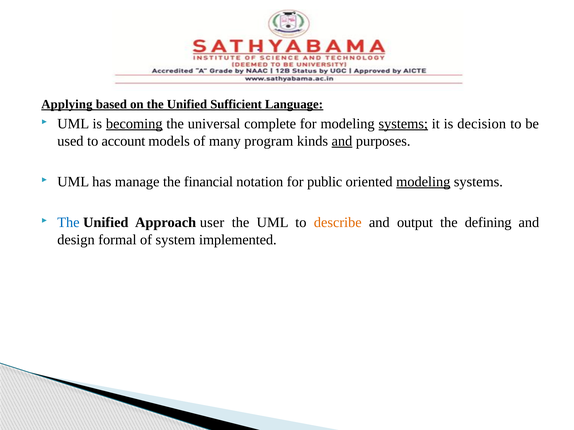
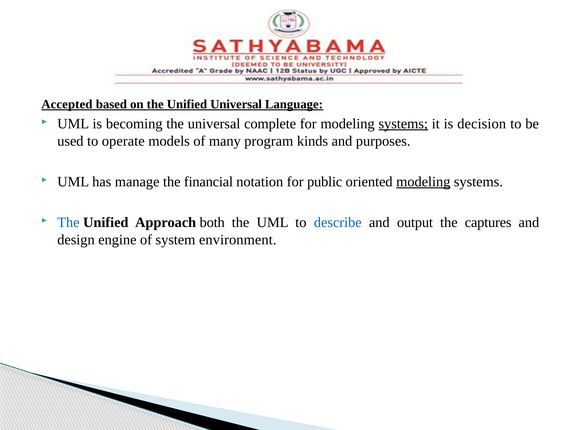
Applying: Applying -> Accepted
Unified Sufficient: Sufficient -> Universal
becoming underline: present -> none
account: account -> operate
and at (342, 141) underline: present -> none
user: user -> both
describe colour: orange -> blue
defining: defining -> captures
formal: formal -> engine
implemented: implemented -> environment
